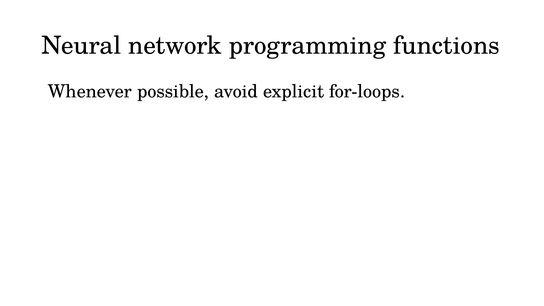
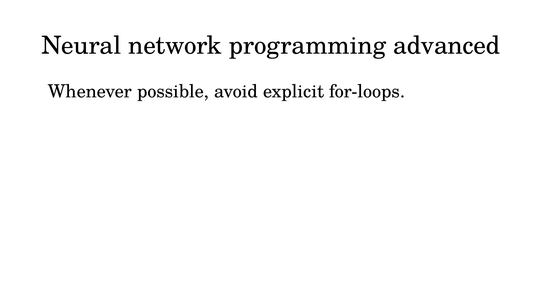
functions: functions -> advanced
